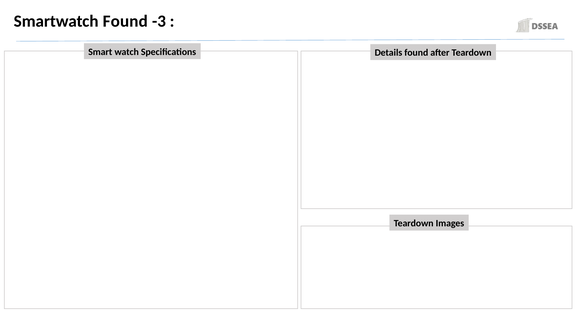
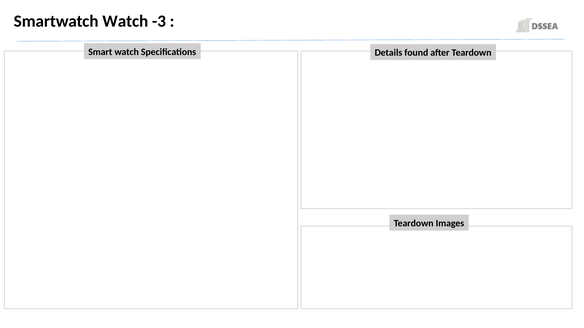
Smartwatch Found: Found -> Watch
